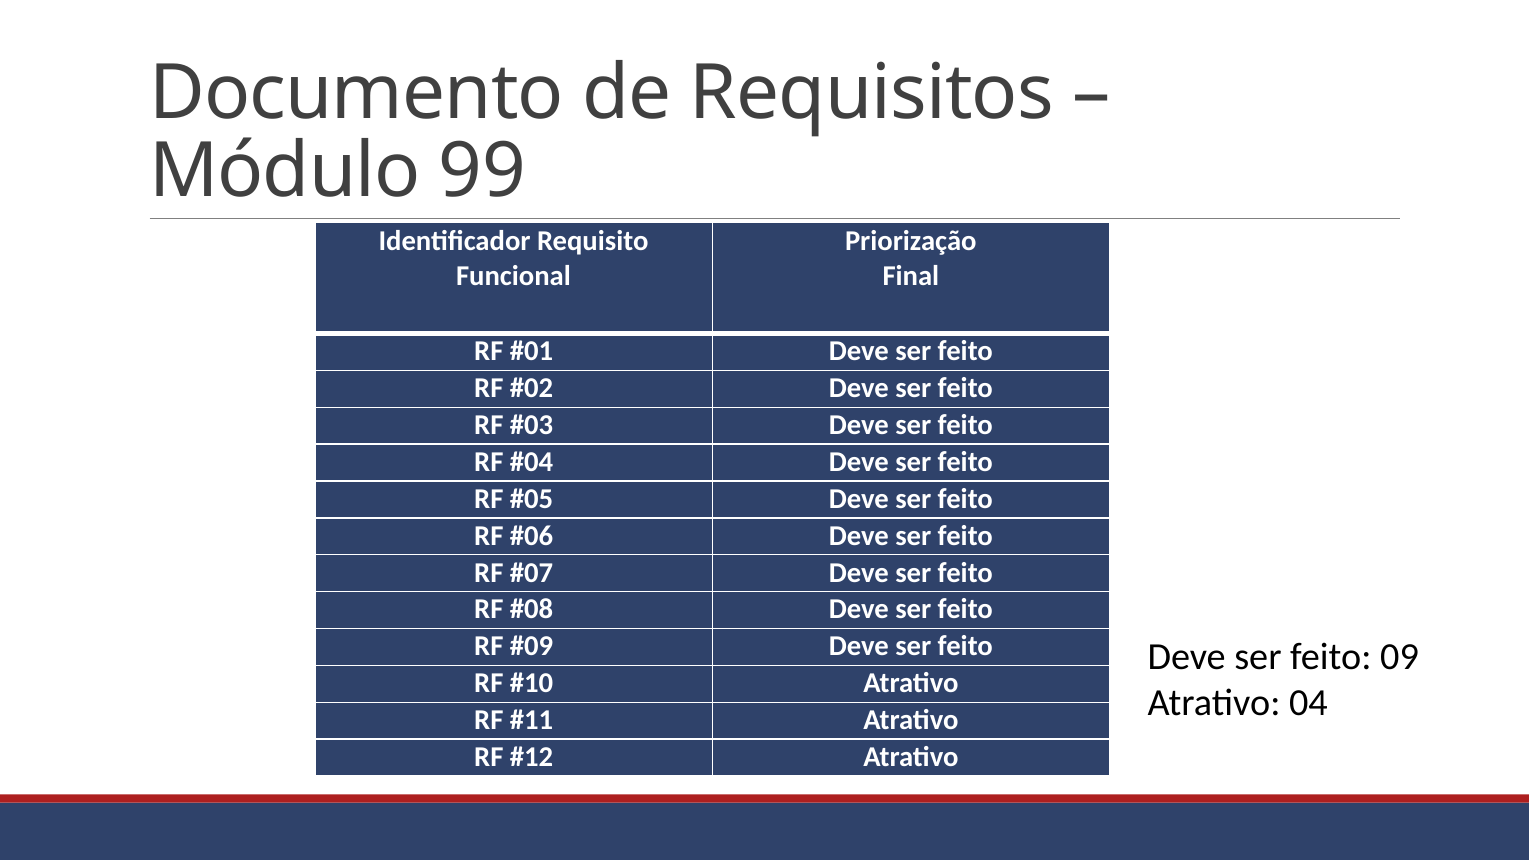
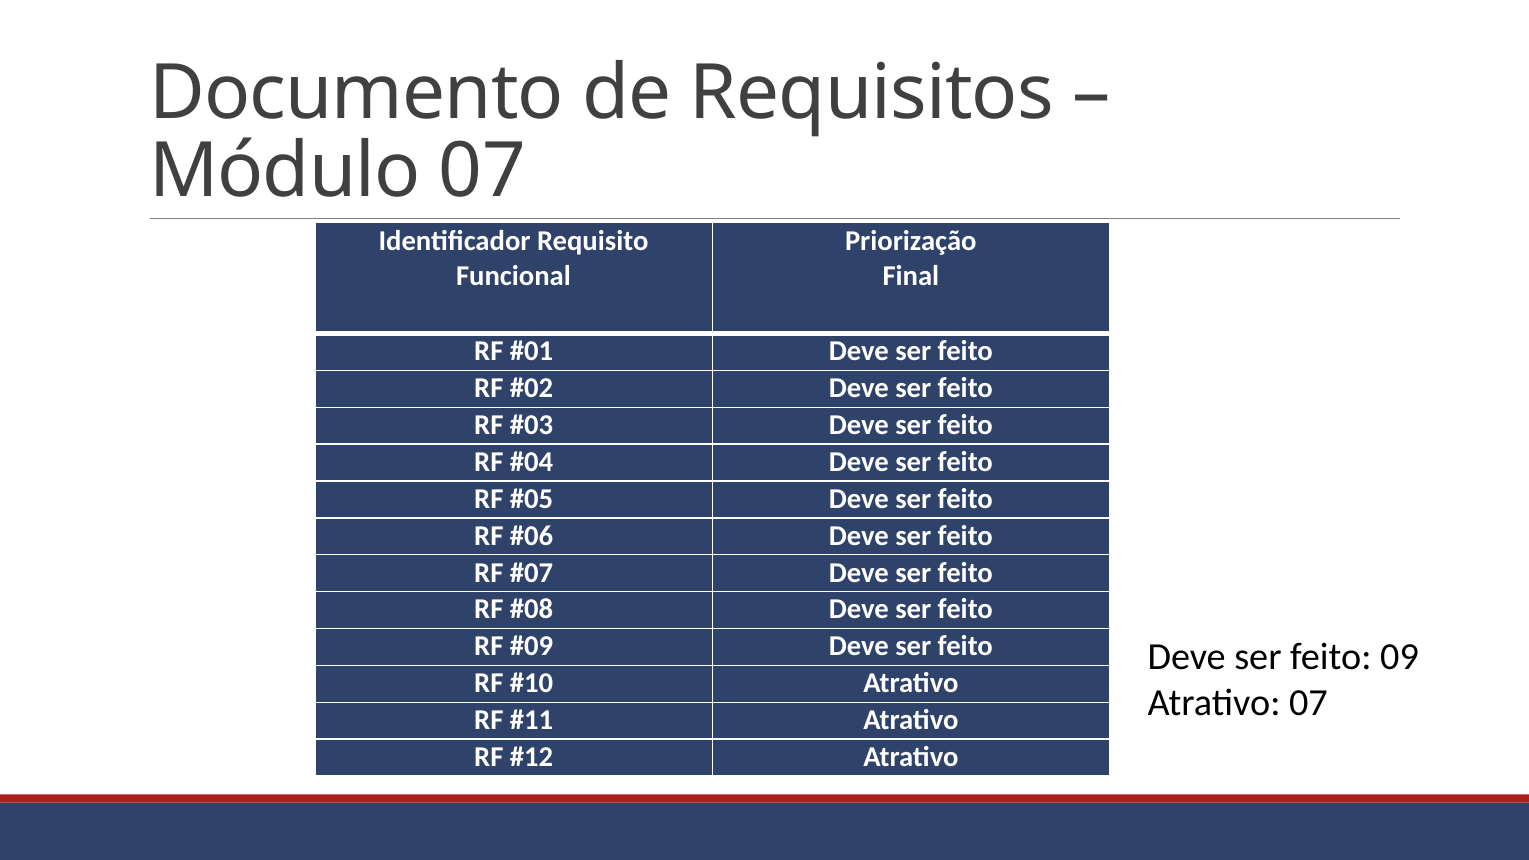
Módulo 99: 99 -> 07
Atrativo 04: 04 -> 07
